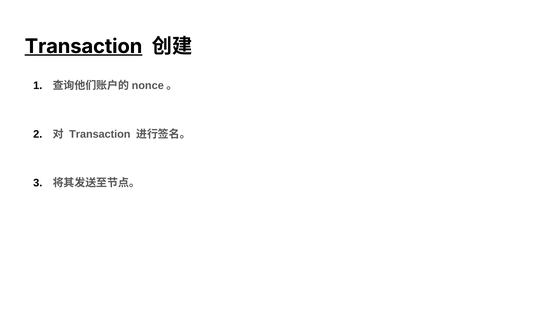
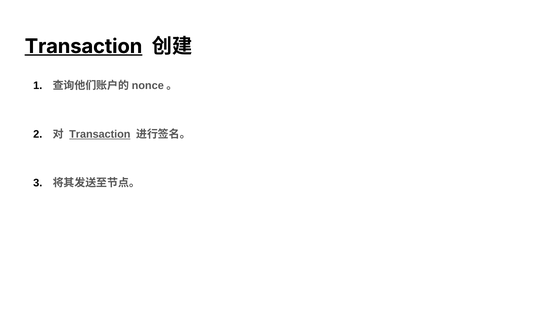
Transaction at (100, 134) underline: none -> present
